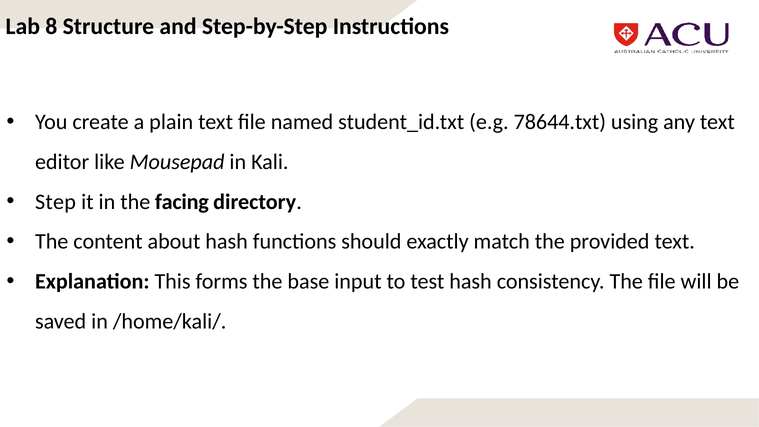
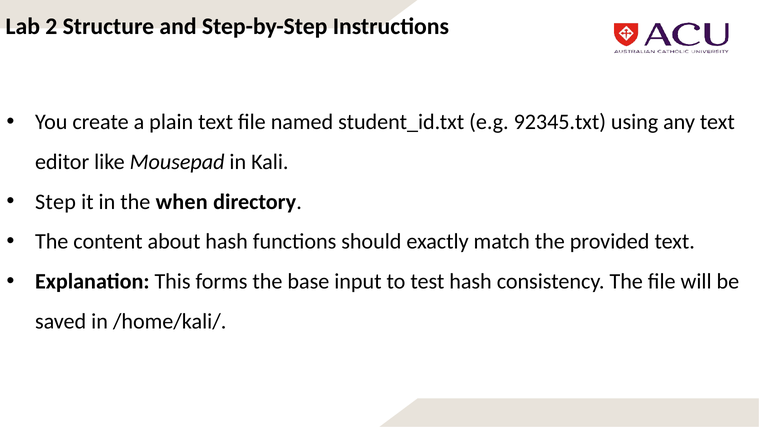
8: 8 -> 2
78644.txt: 78644.txt -> 92345.txt
facing: facing -> when
